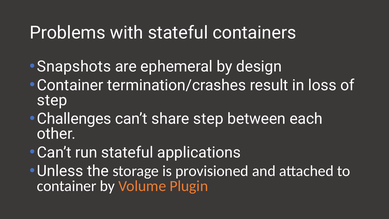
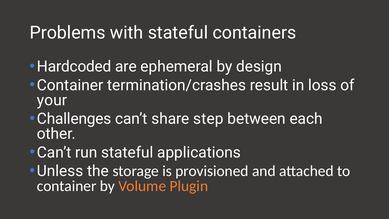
Snapshots: Snapshots -> Hardcoded
step at (52, 100): step -> your
